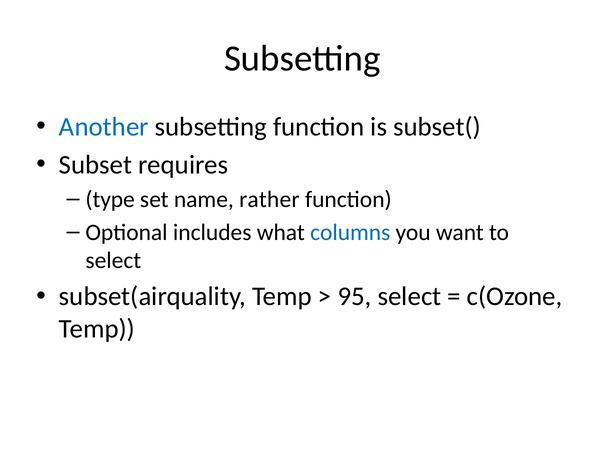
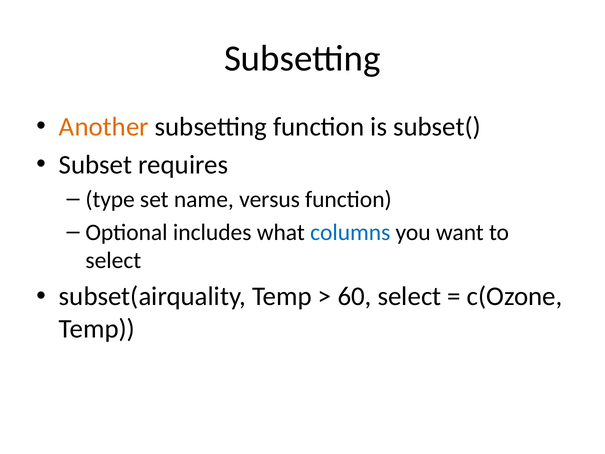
Another colour: blue -> orange
rather: rather -> versus
95: 95 -> 60
